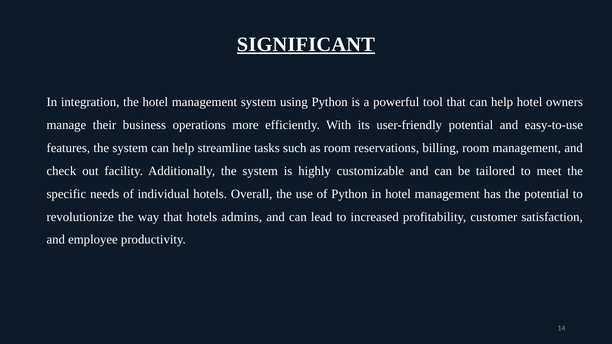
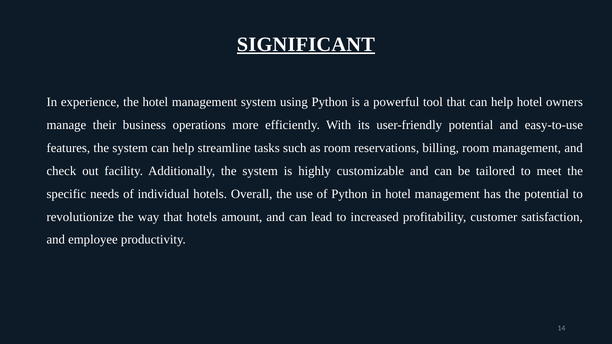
integration: integration -> experience
admins: admins -> amount
